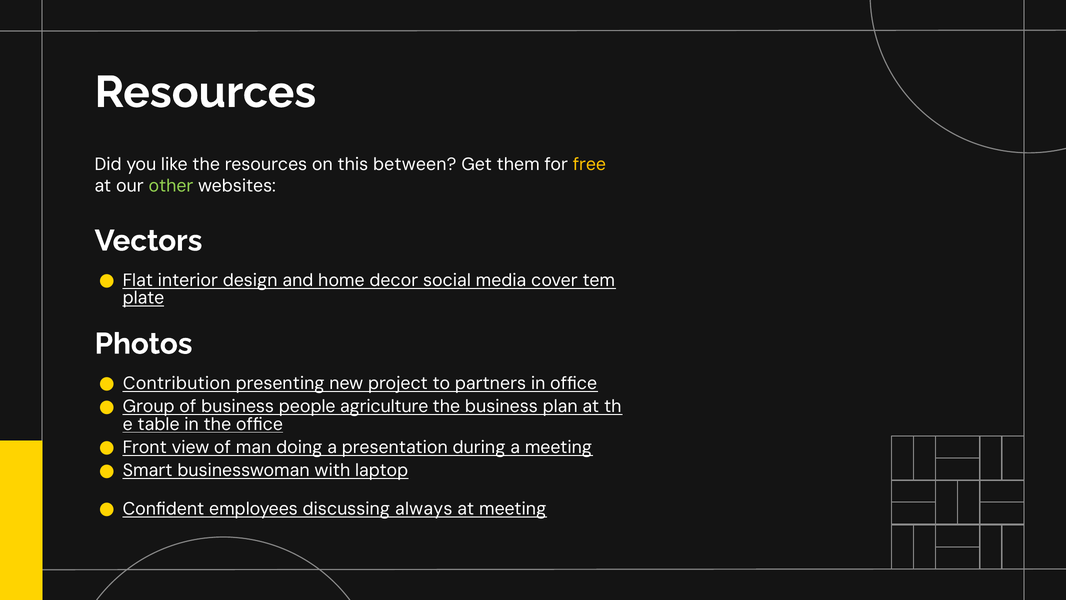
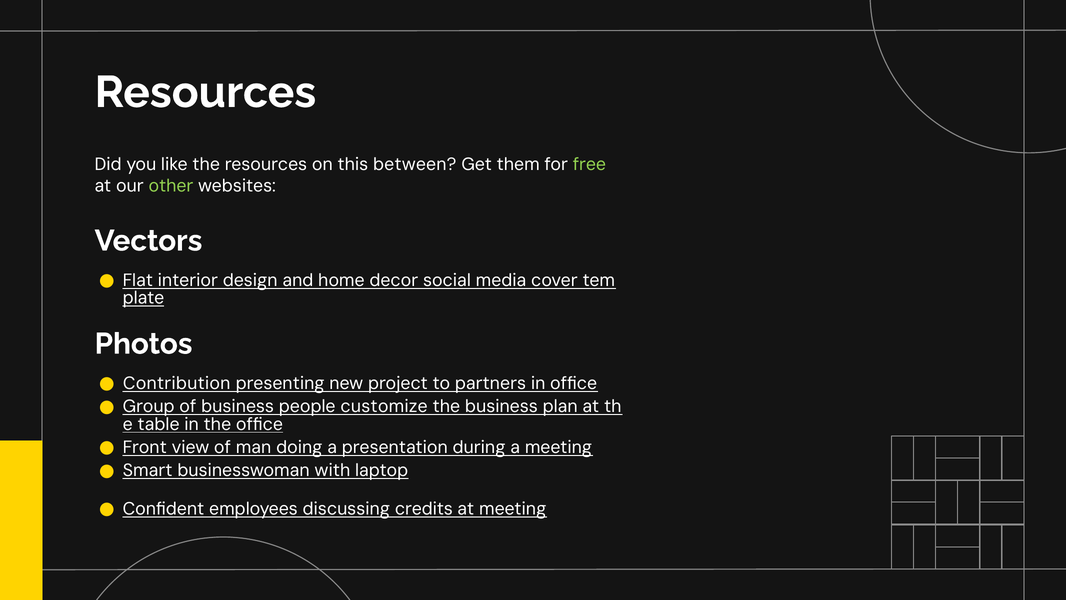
free colour: yellow -> light green
agriculture: agriculture -> customize
always: always -> credits
